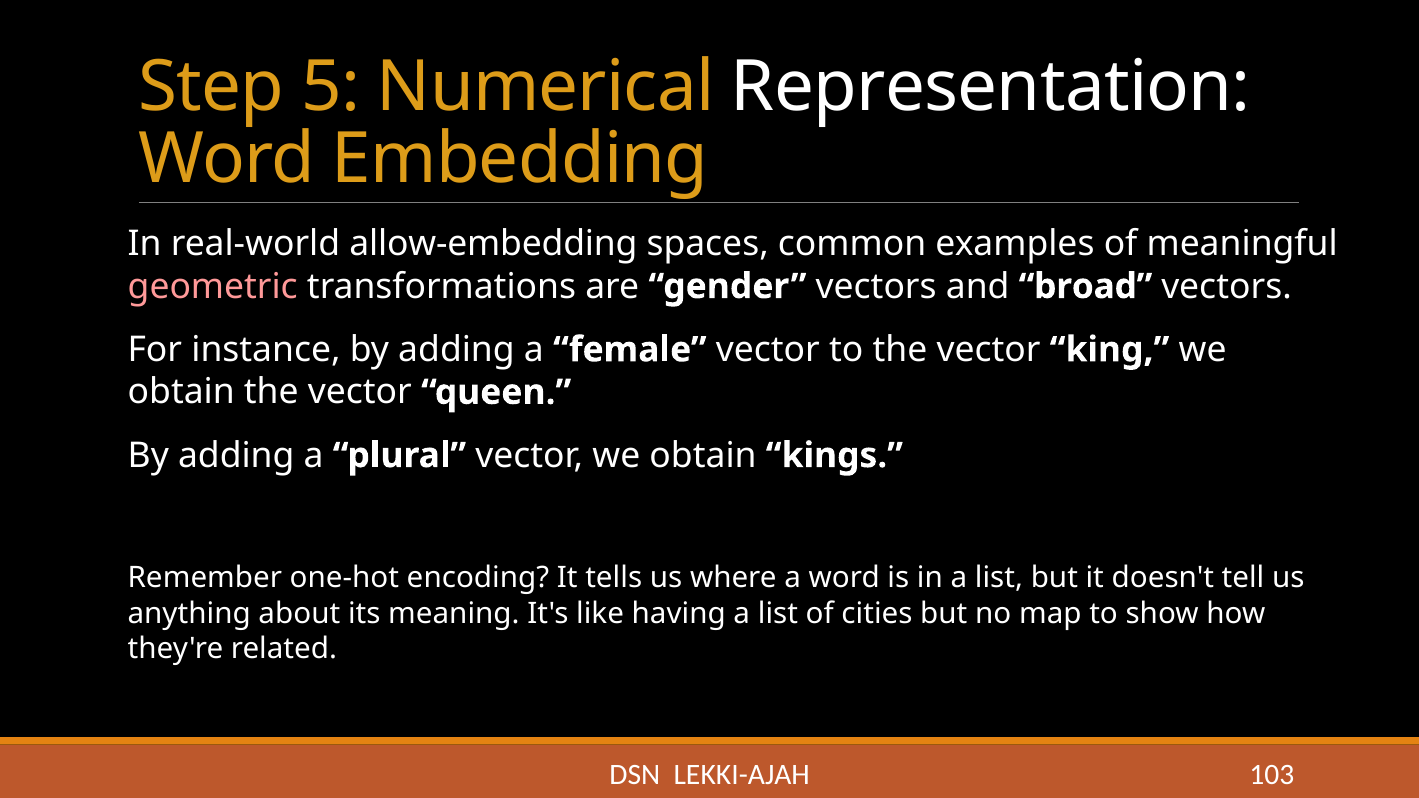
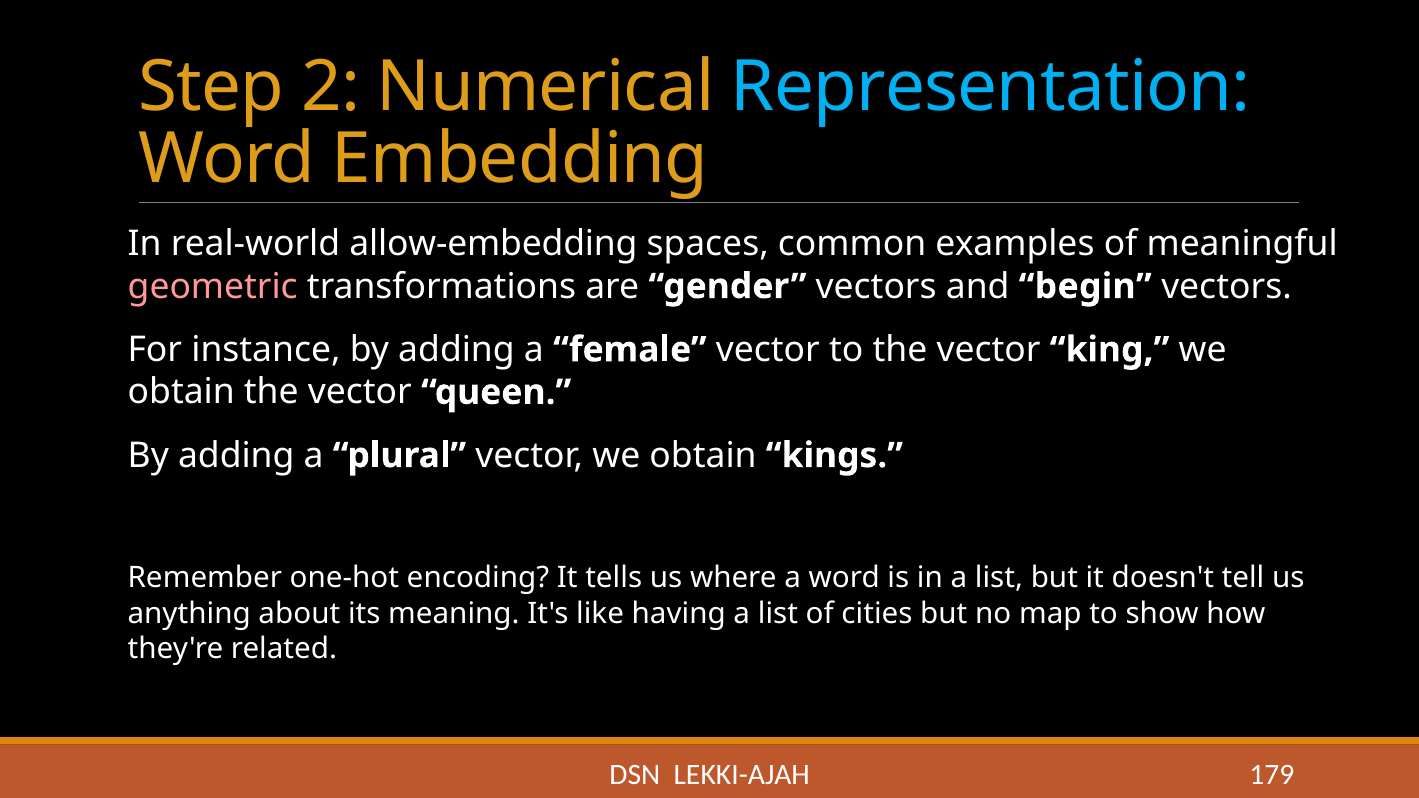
5: 5 -> 2
Representation colour: white -> light blue
broad: broad -> begin
103: 103 -> 179
